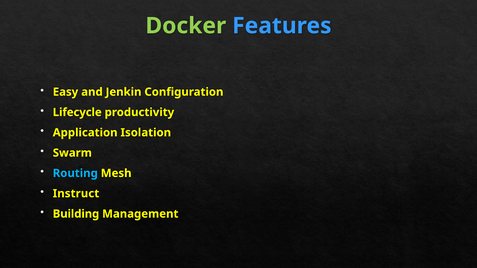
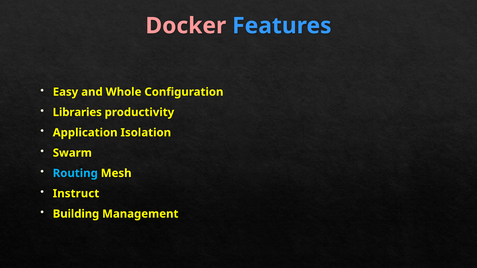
Docker colour: light green -> pink
Jenkin: Jenkin -> Whole
Lifecycle: Lifecycle -> Libraries
